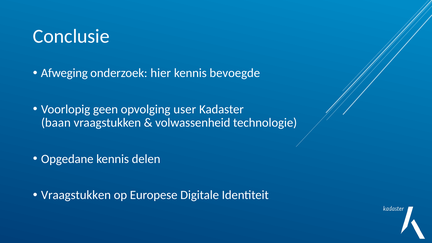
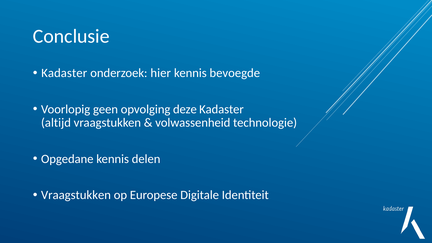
Afweging at (64, 73): Afweging -> Kadaster
user: user -> deze
baan: baan -> altijd
